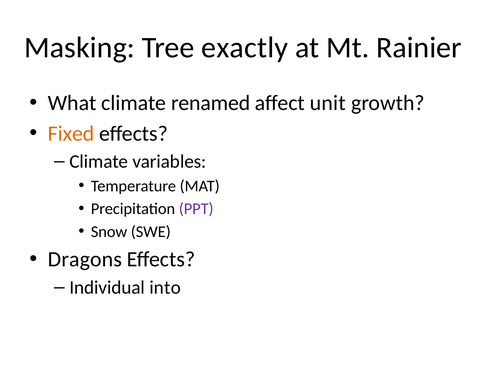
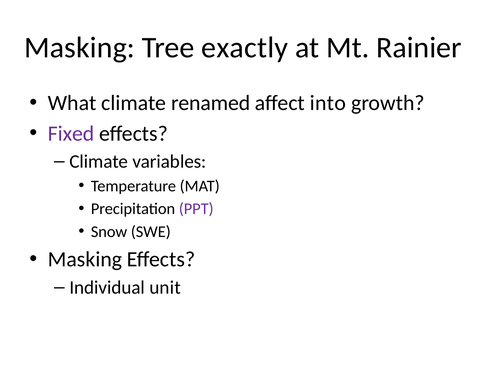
unit: unit -> into
Fixed colour: orange -> purple
Dragons at (85, 260): Dragons -> Masking
into: into -> unit
